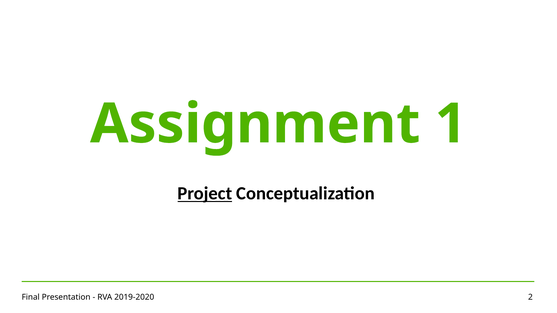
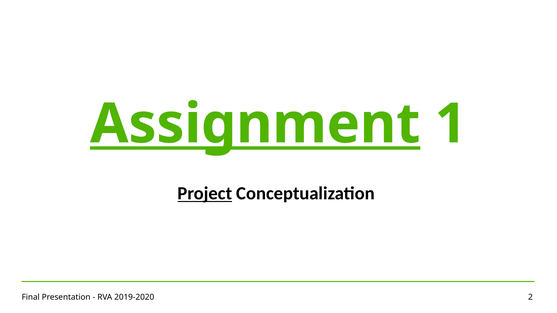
Assignment underline: none -> present
